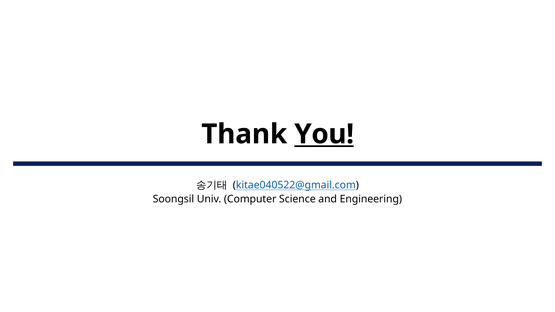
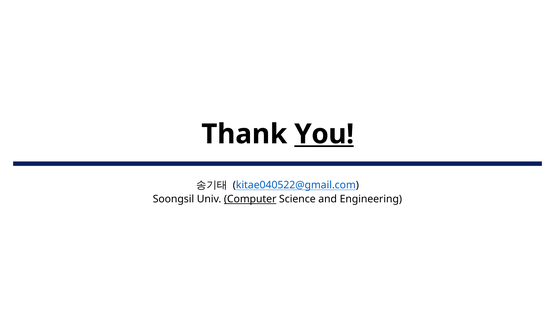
Computer underline: none -> present
